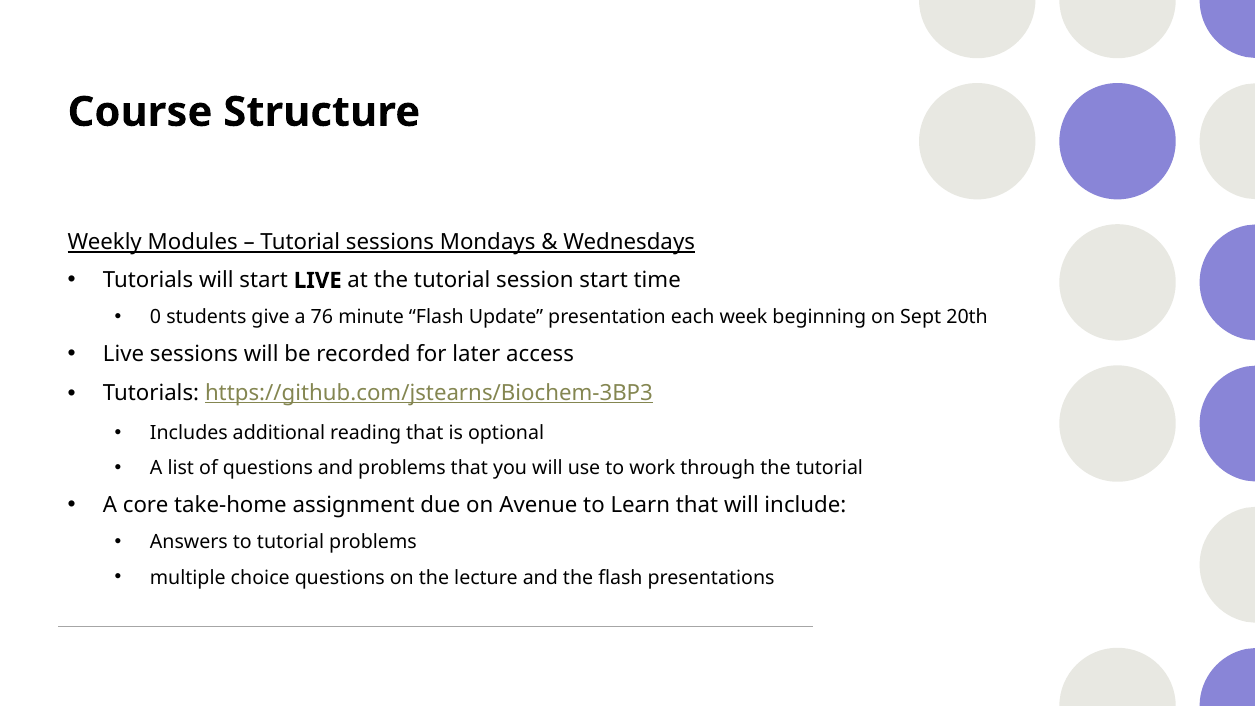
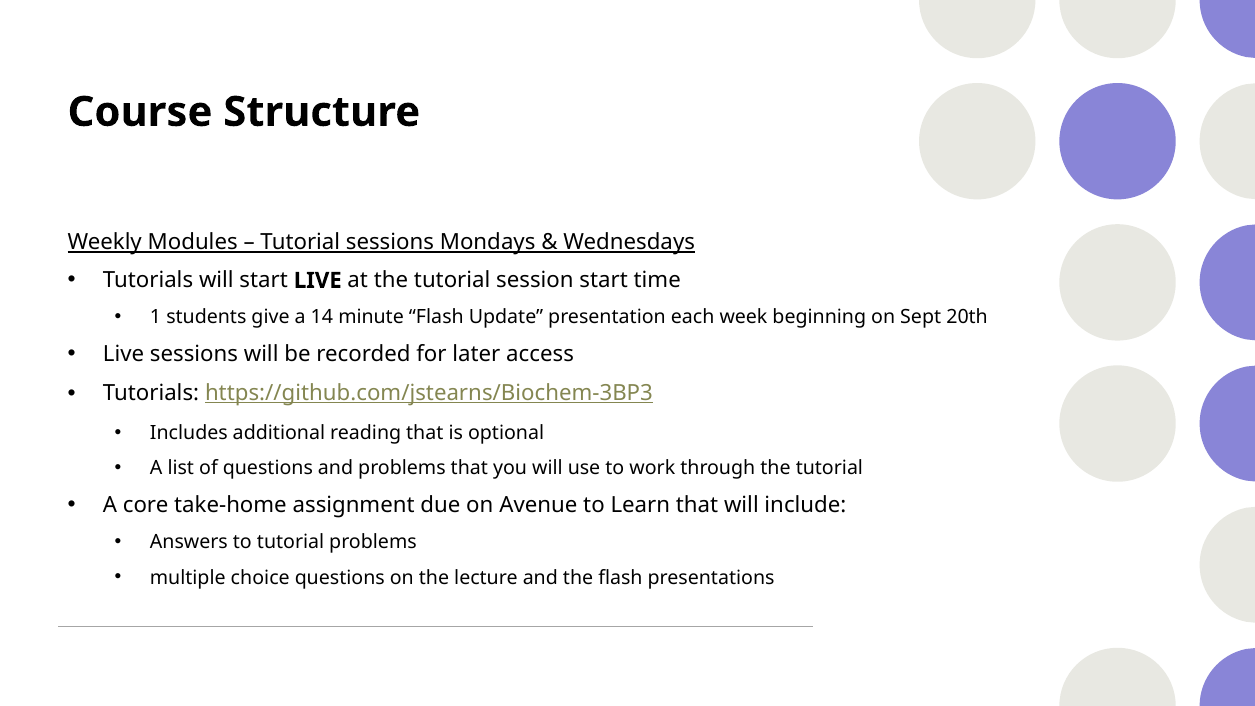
0: 0 -> 1
76: 76 -> 14
